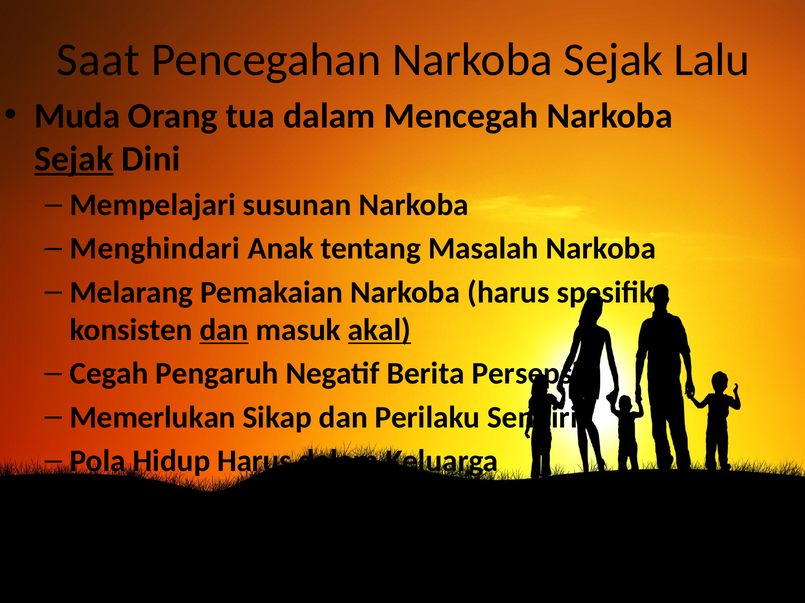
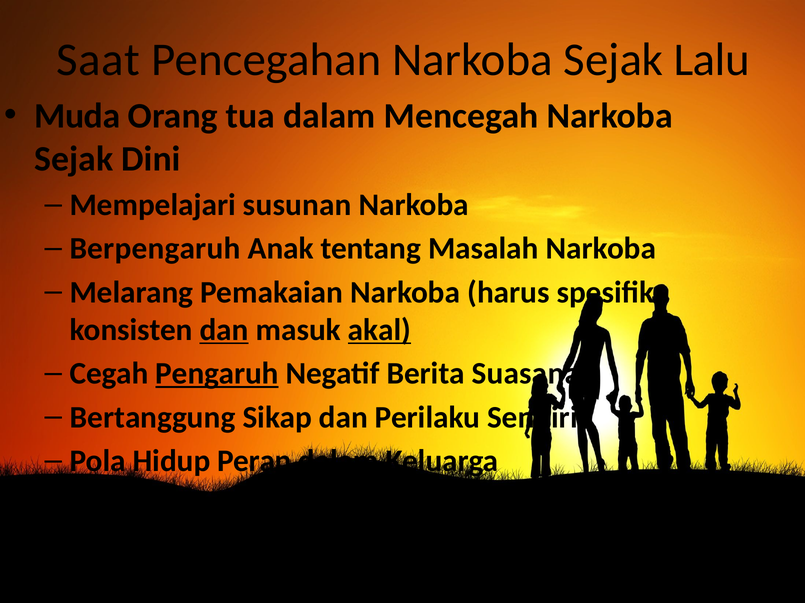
Sejak at (74, 159) underline: present -> none
Menghindari: Menghindari -> Berpengaruh
Pengaruh underline: none -> present
Persepsi: Persepsi -> Suasana
Memerlukan: Memerlukan -> Bertanggung
Hidup Harus: Harus -> Peran
